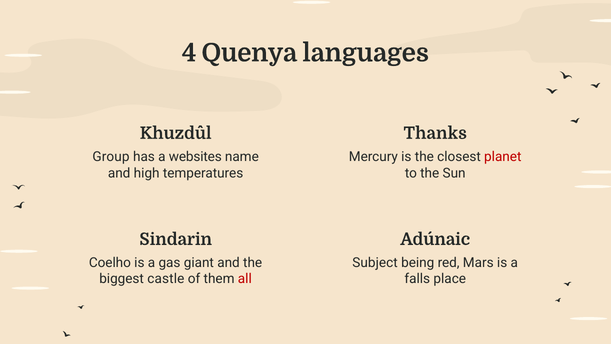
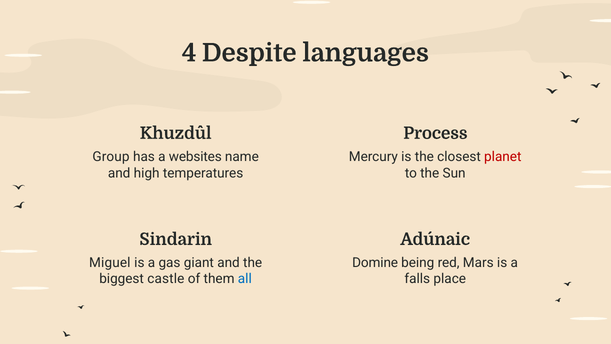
Quenya: Quenya -> Despite
Thanks: Thanks -> Process
Coelho: Coelho -> Miguel
Subject: Subject -> Domine
all colour: red -> blue
